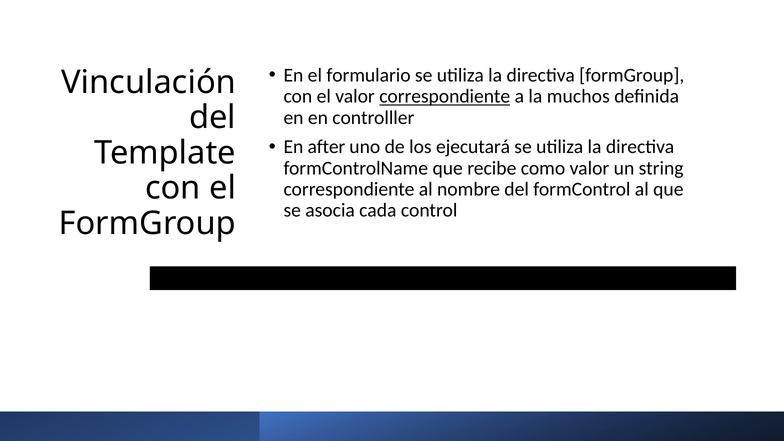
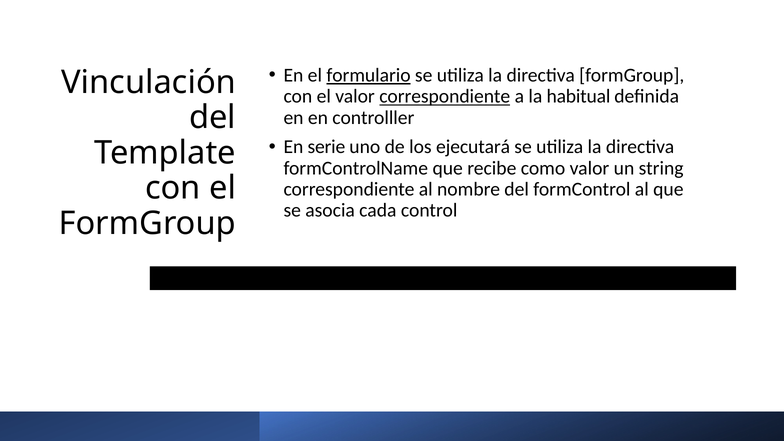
formulario underline: none -> present
muchos: muchos -> habitual
after: after -> serie
